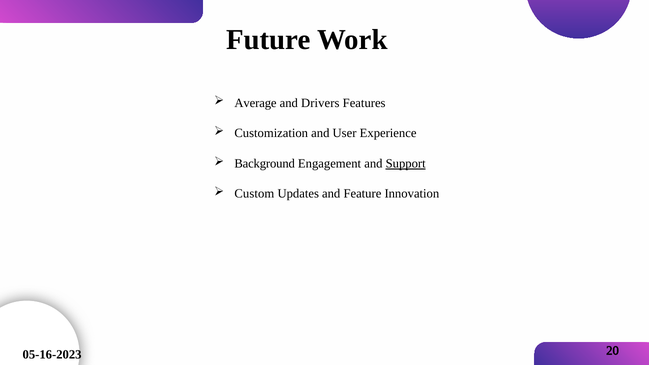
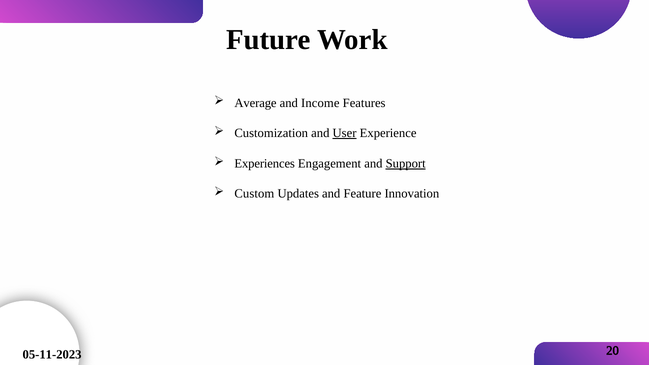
Drivers: Drivers -> Income
User underline: none -> present
Background: Background -> Experiences
05-16-2023: 05-16-2023 -> 05-11-2023
